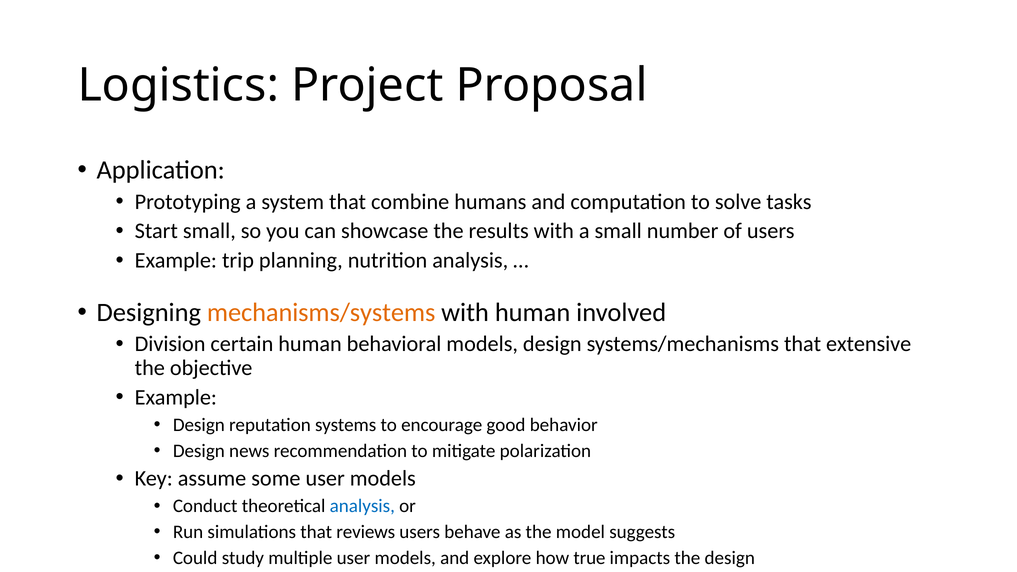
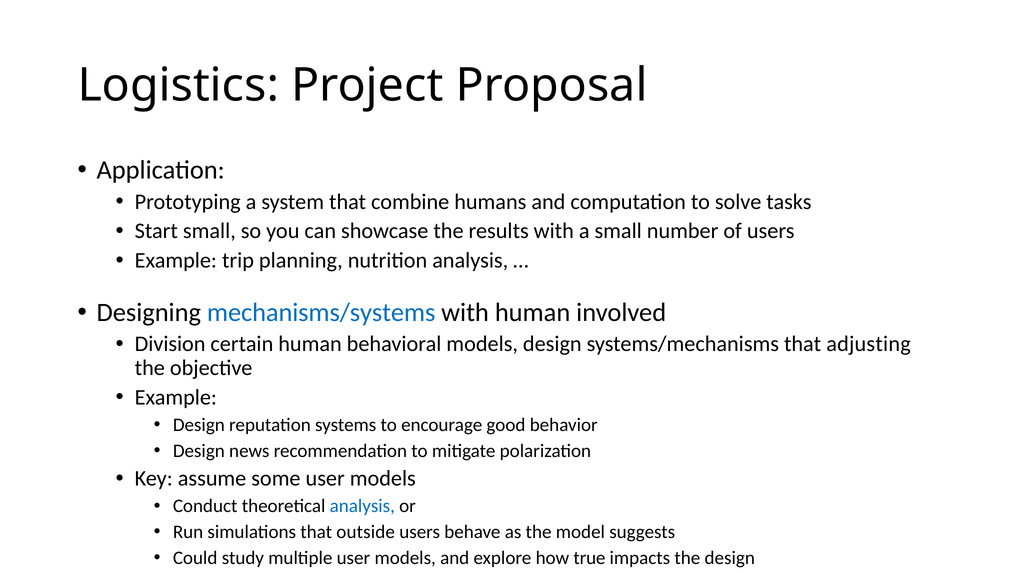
mechanisms/systems colour: orange -> blue
extensive: extensive -> adjusting
reviews: reviews -> outside
